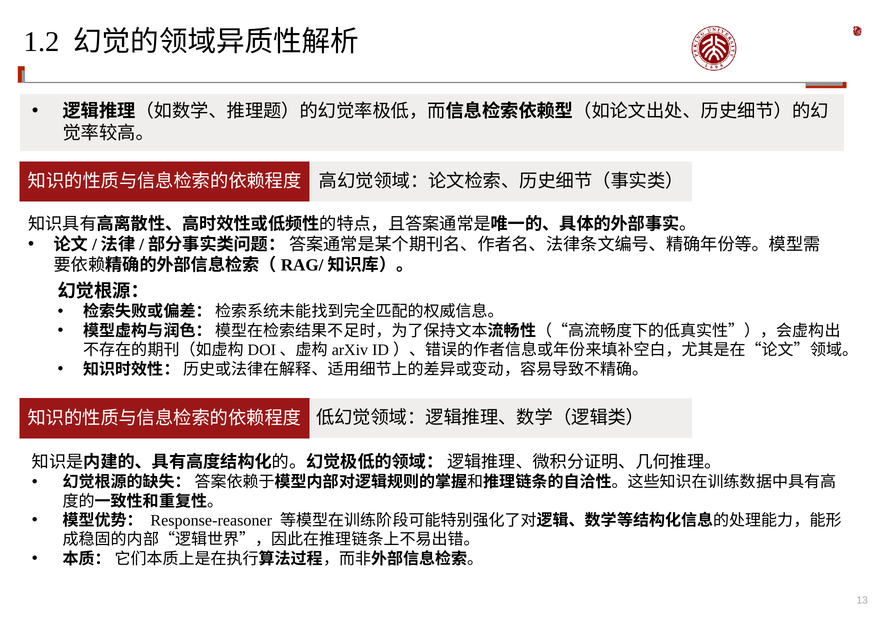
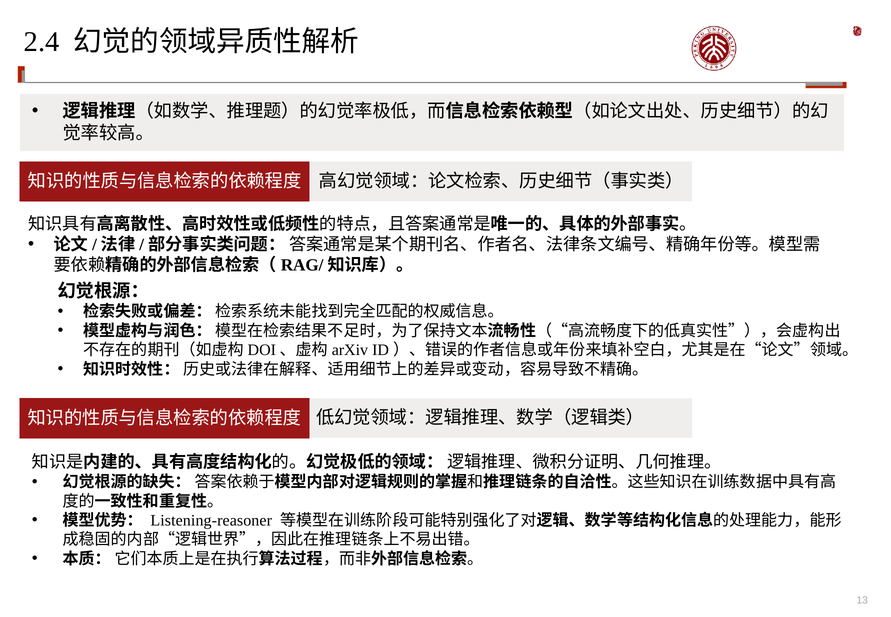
1.2: 1.2 -> 2.4
Response-reasoner: Response-reasoner -> Listening-reasoner
